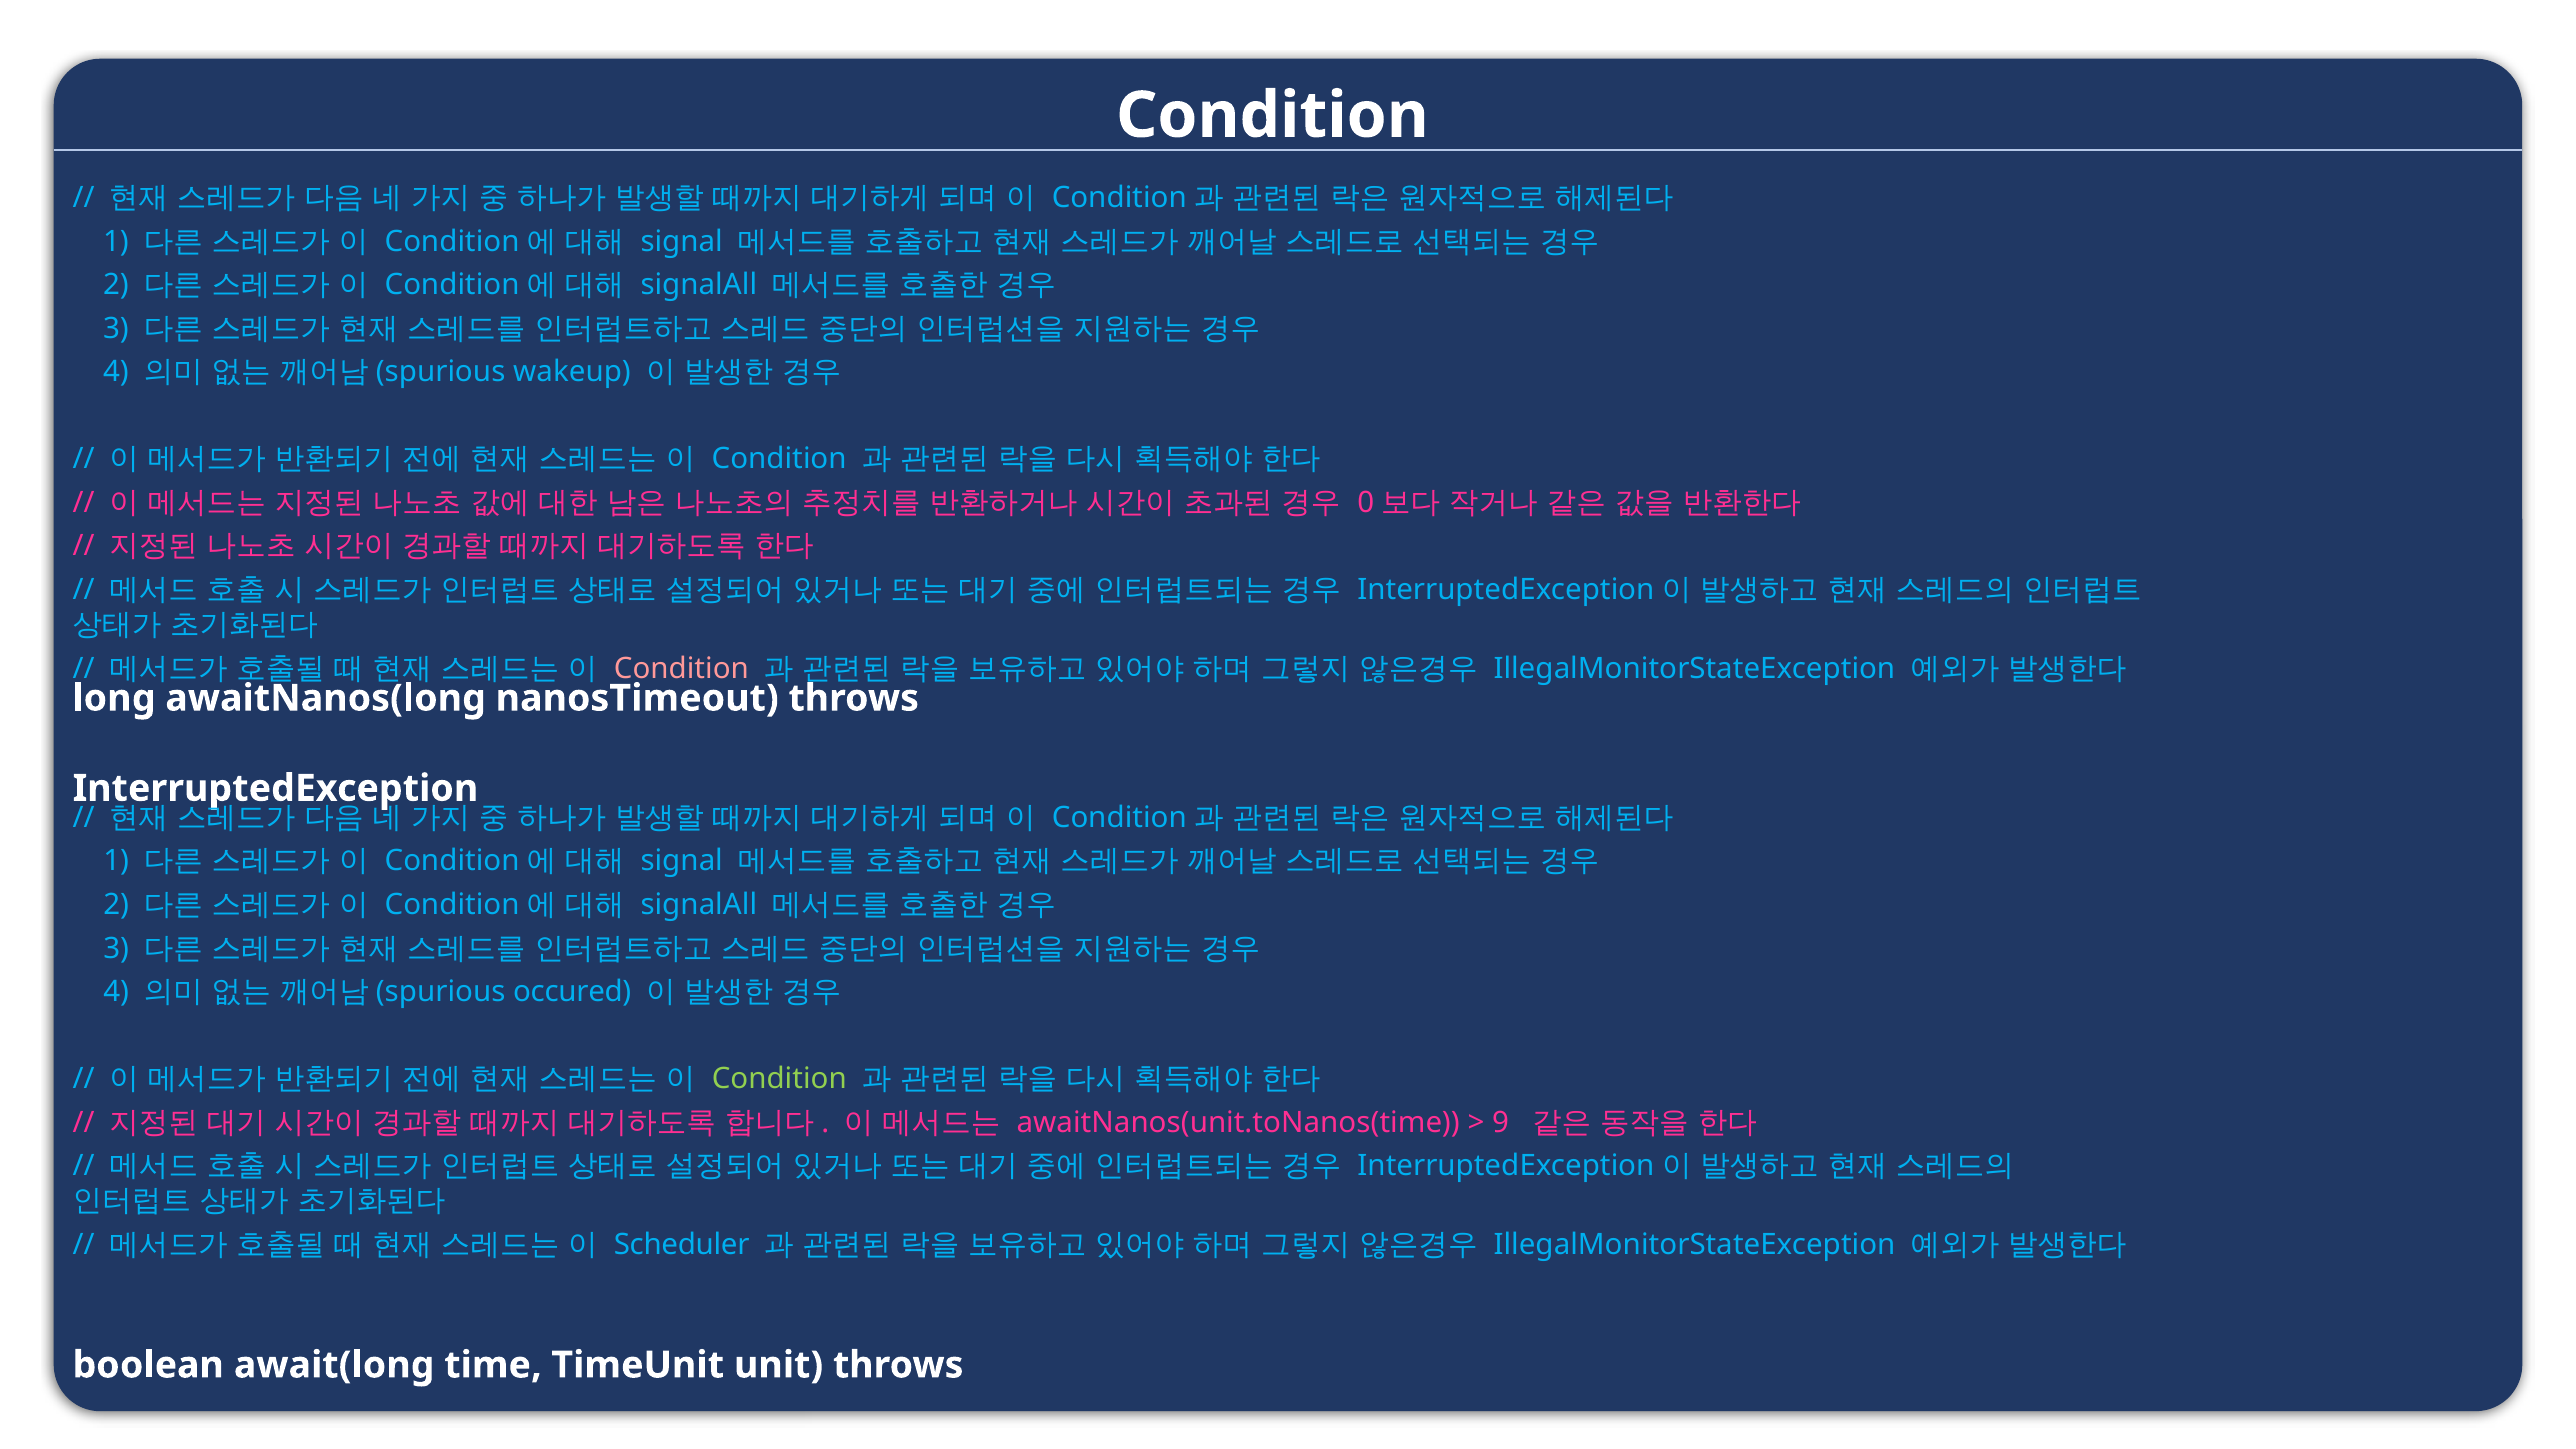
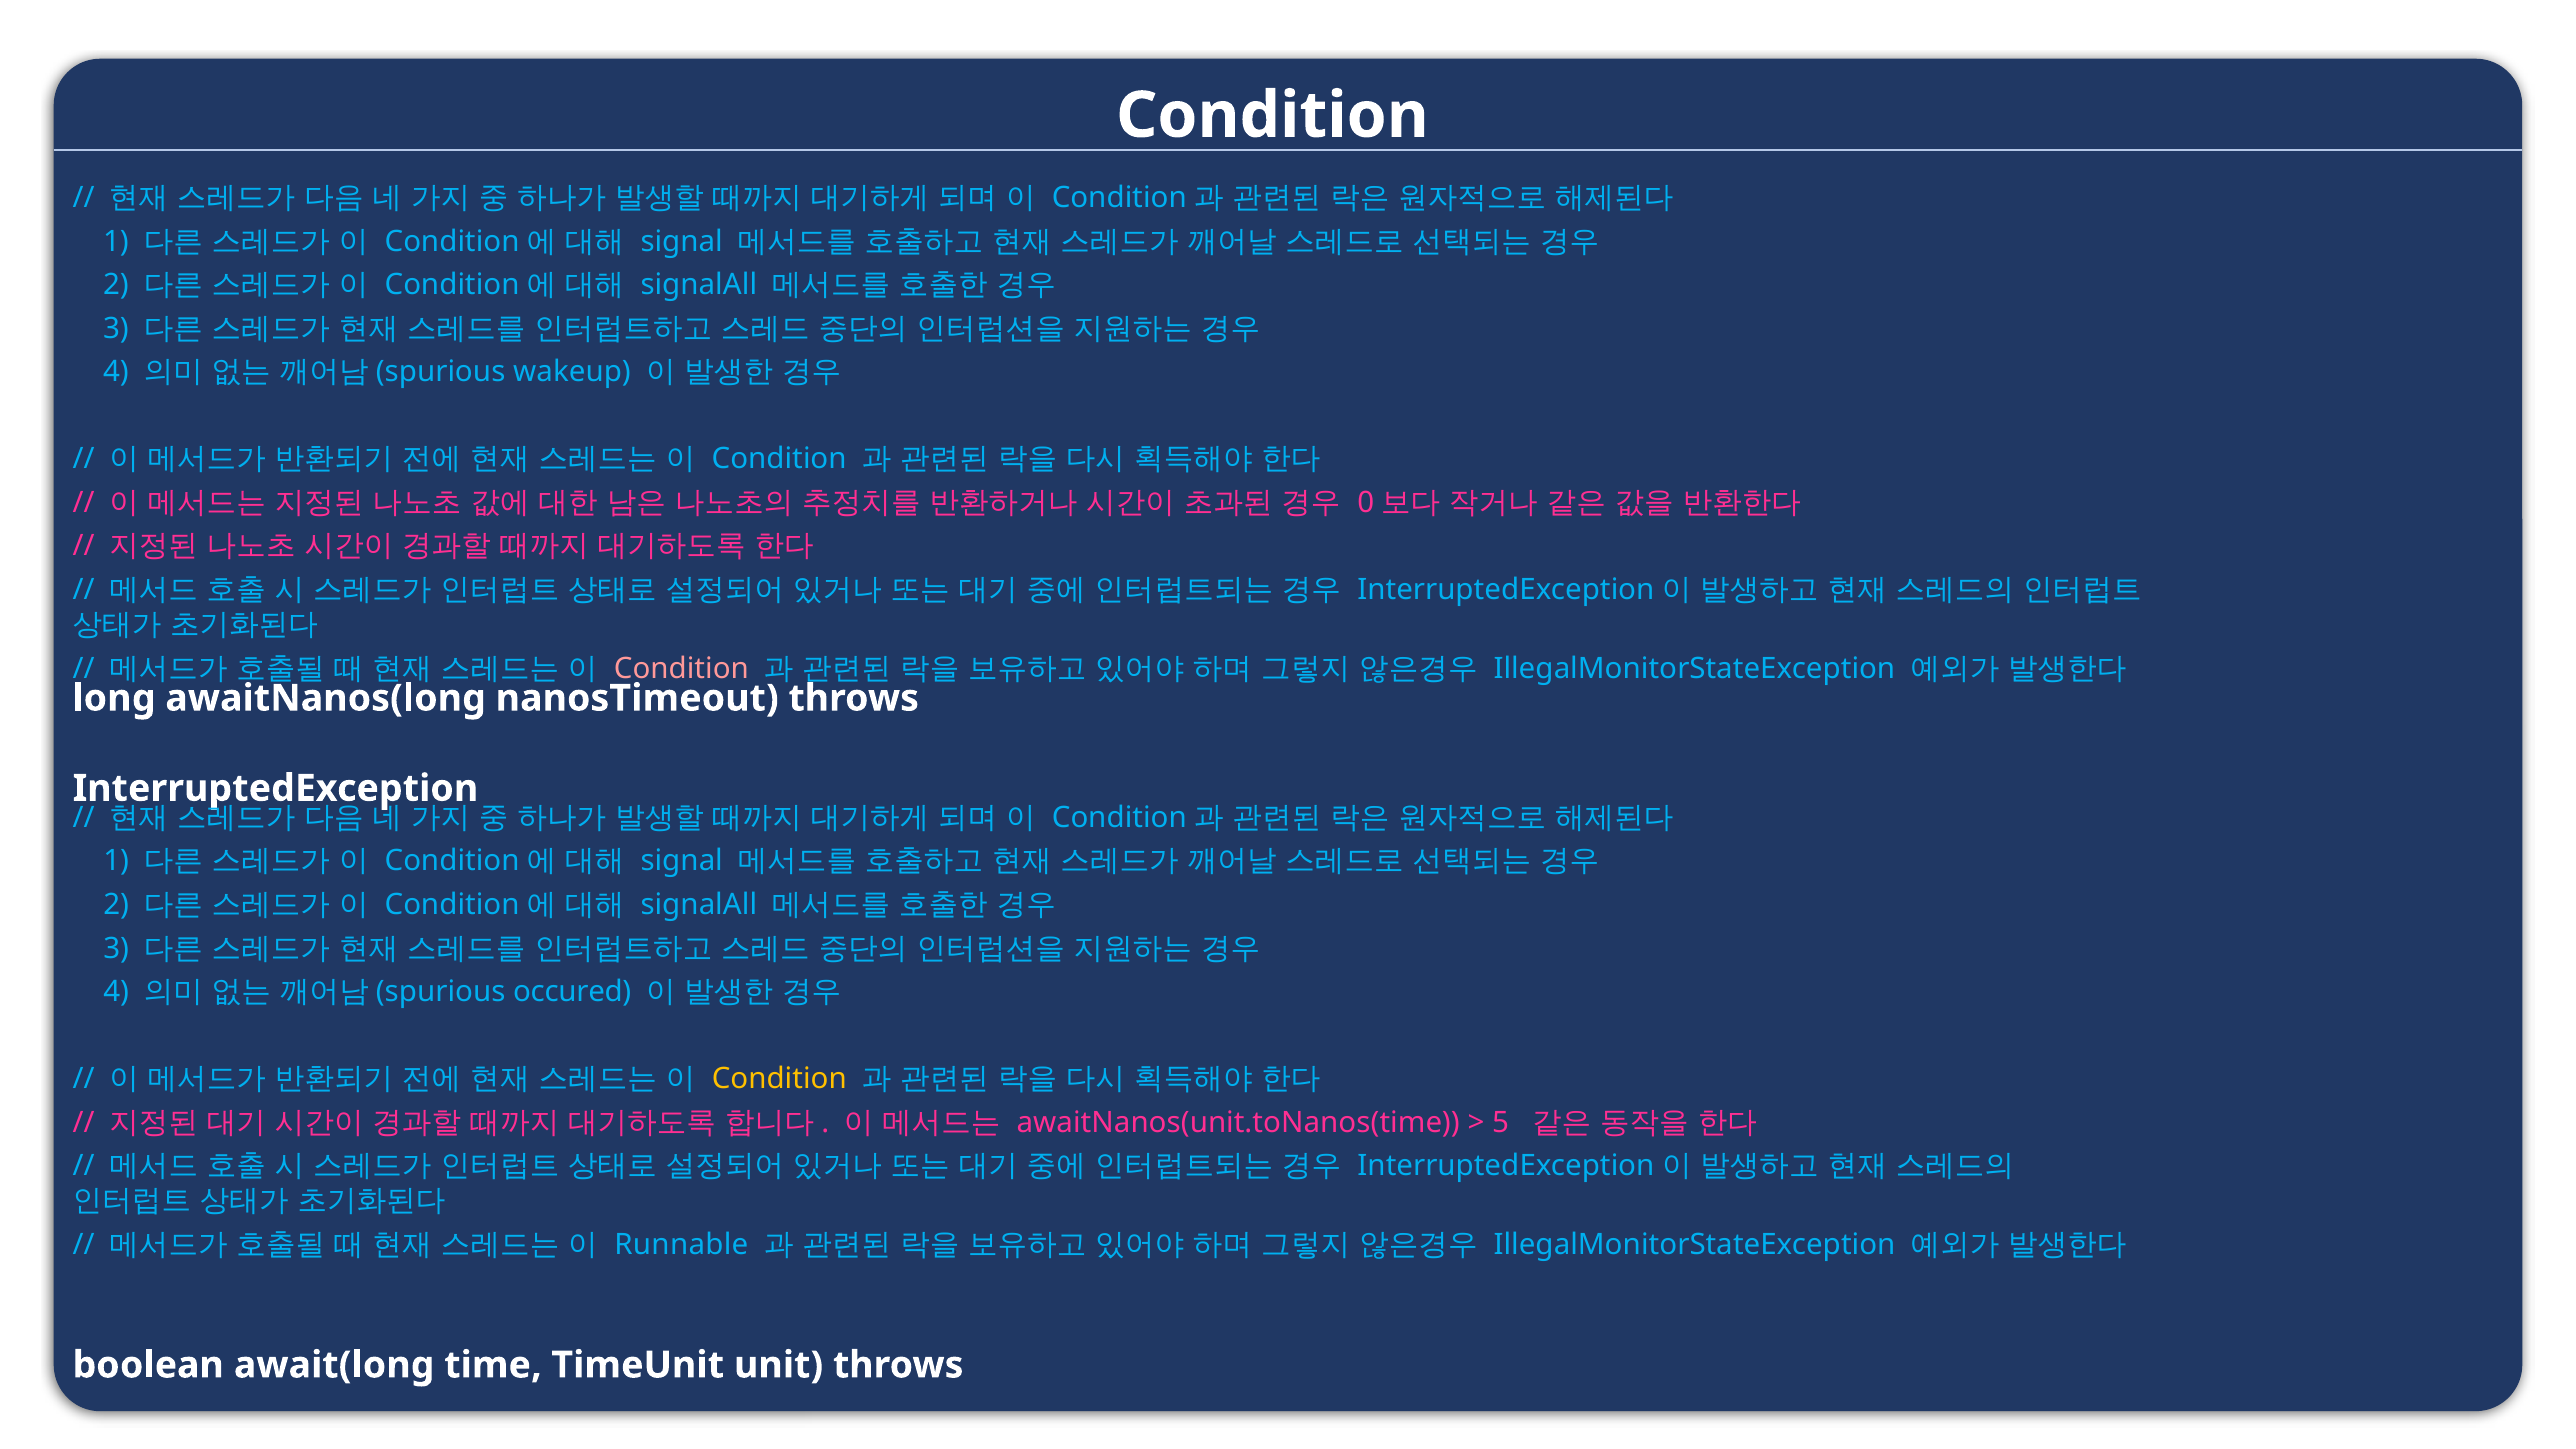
Condition at (779, 1079) colour: light green -> yellow
9: 9 -> 5
Scheduler: Scheduler -> Runnable
